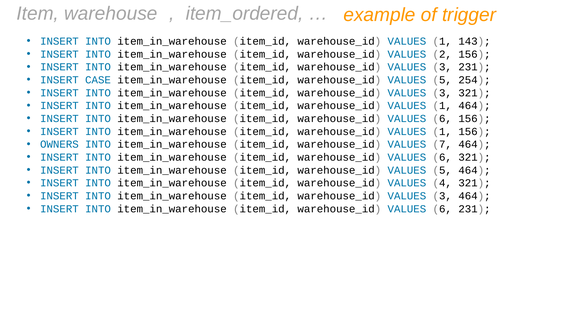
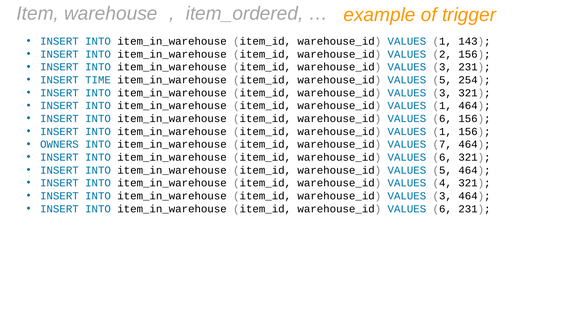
CASE: CASE -> TIME
